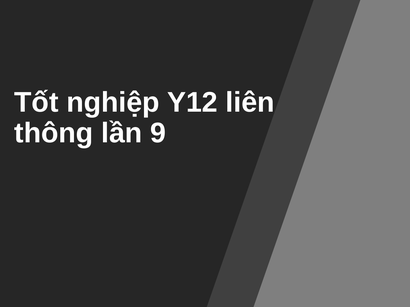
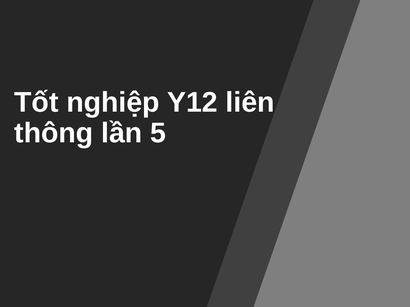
9: 9 -> 5
